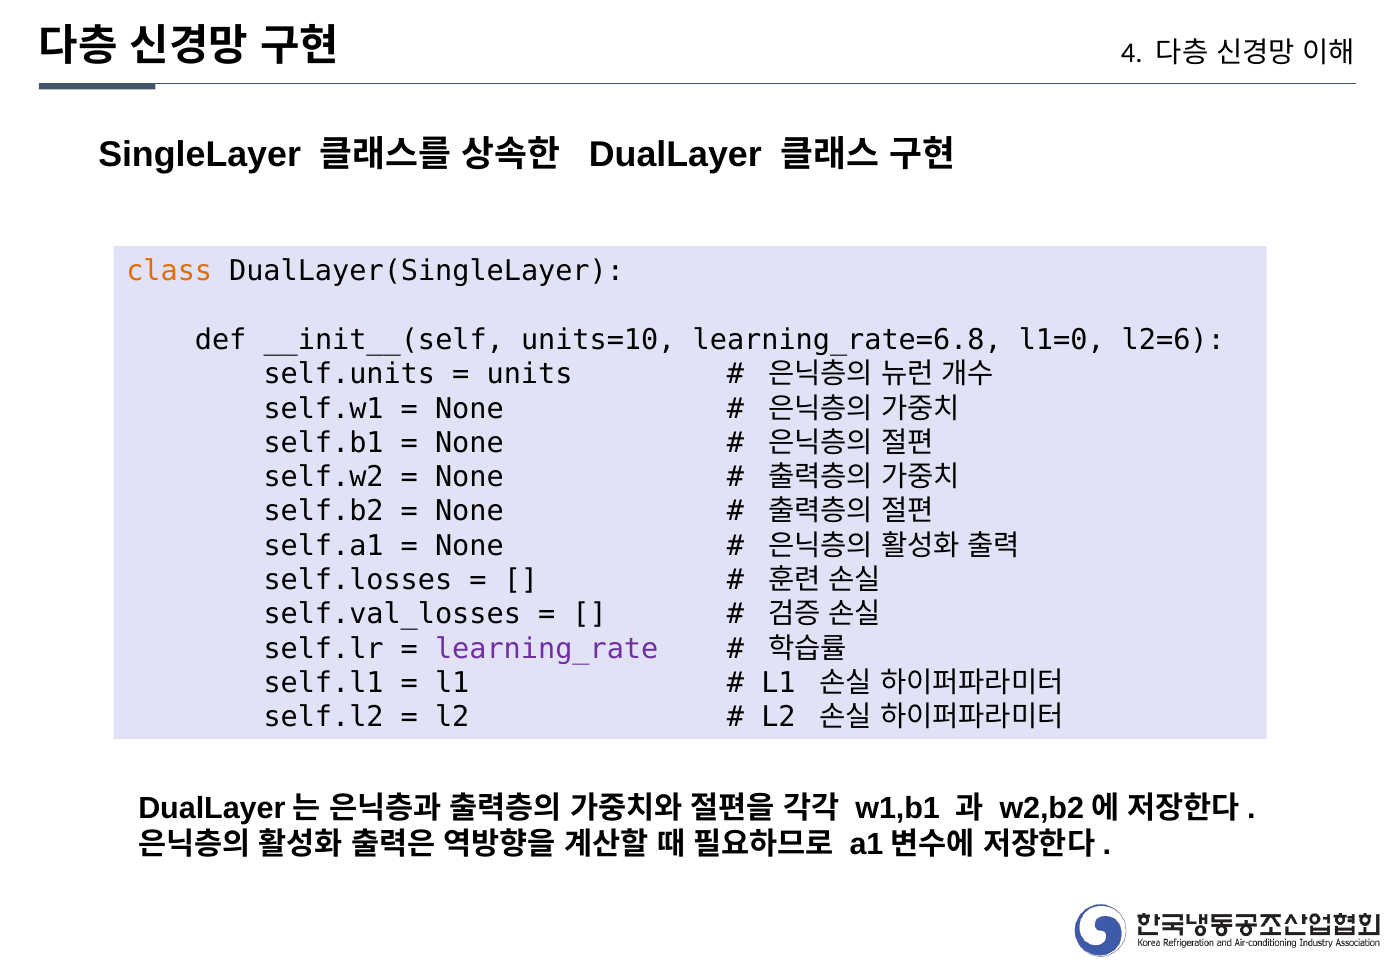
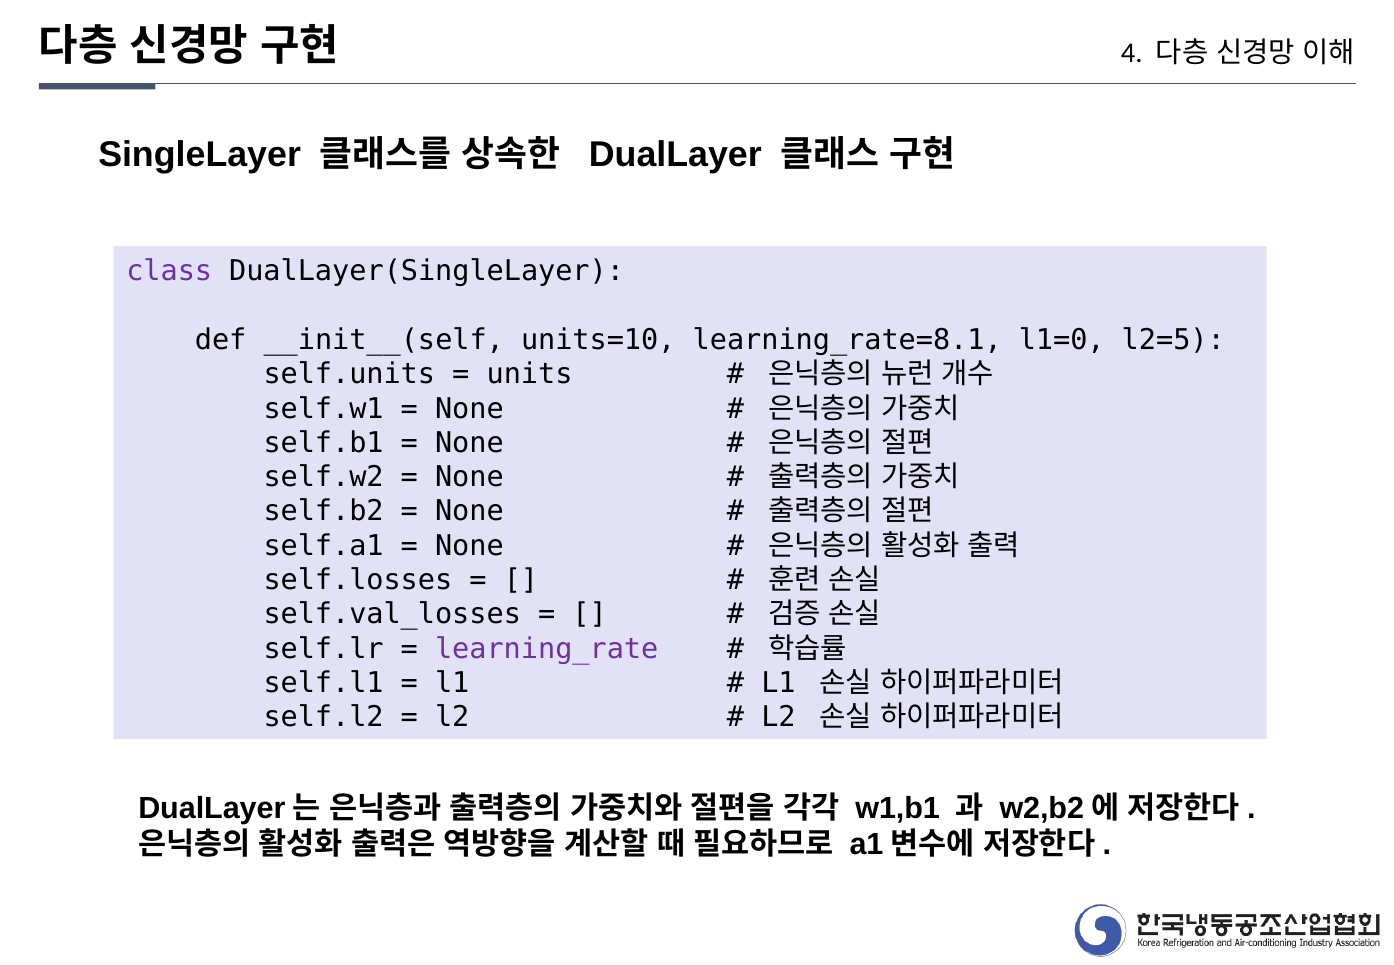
class colour: orange -> purple
learning_rate=6.8: learning_rate=6.8 -> learning_rate=8.1
l2=6: l2=6 -> l2=5
